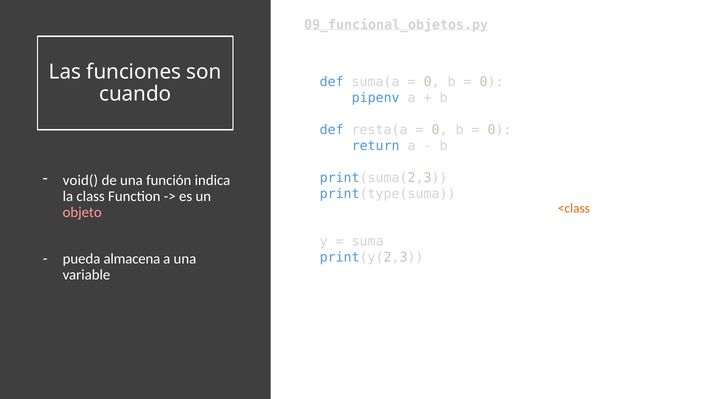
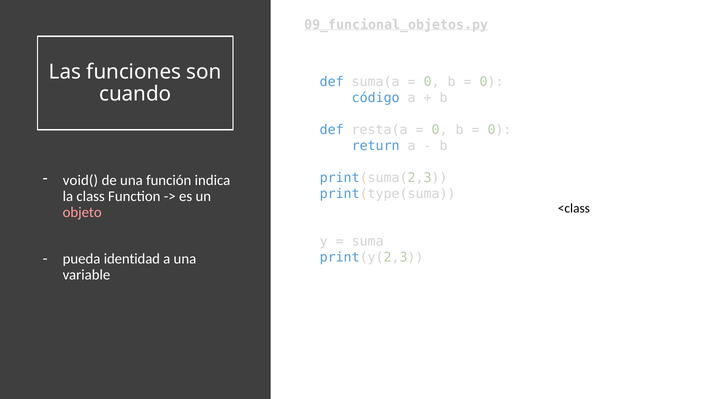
pipenv: pipenv -> código
<class colour: orange -> black
almacena: almacena -> identidad
